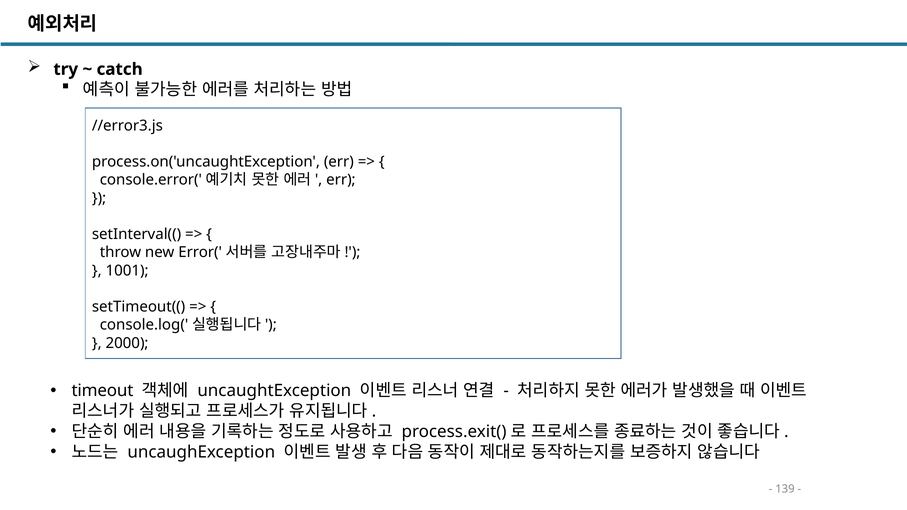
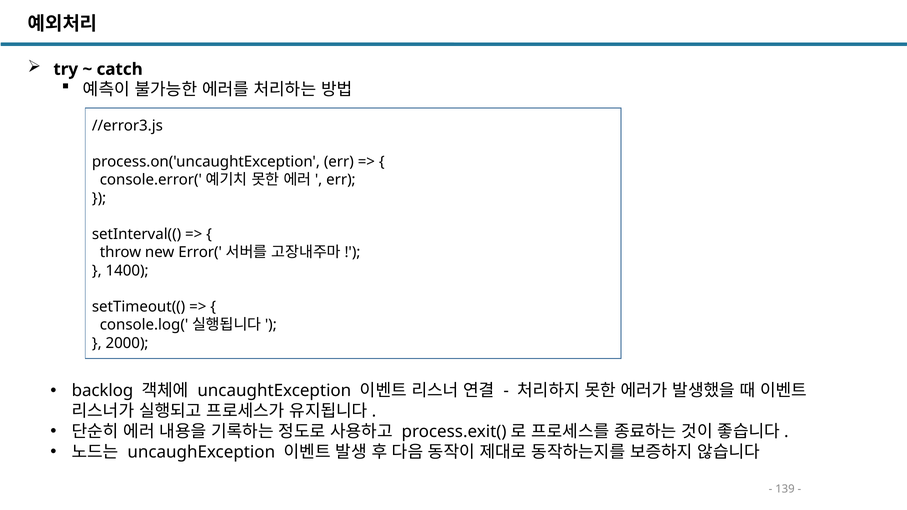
1001: 1001 -> 1400
timeout: timeout -> backlog
